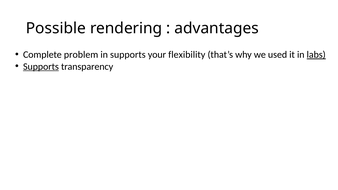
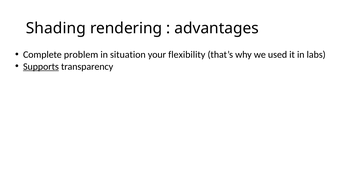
Possible: Possible -> Shading
in supports: supports -> situation
labs underline: present -> none
